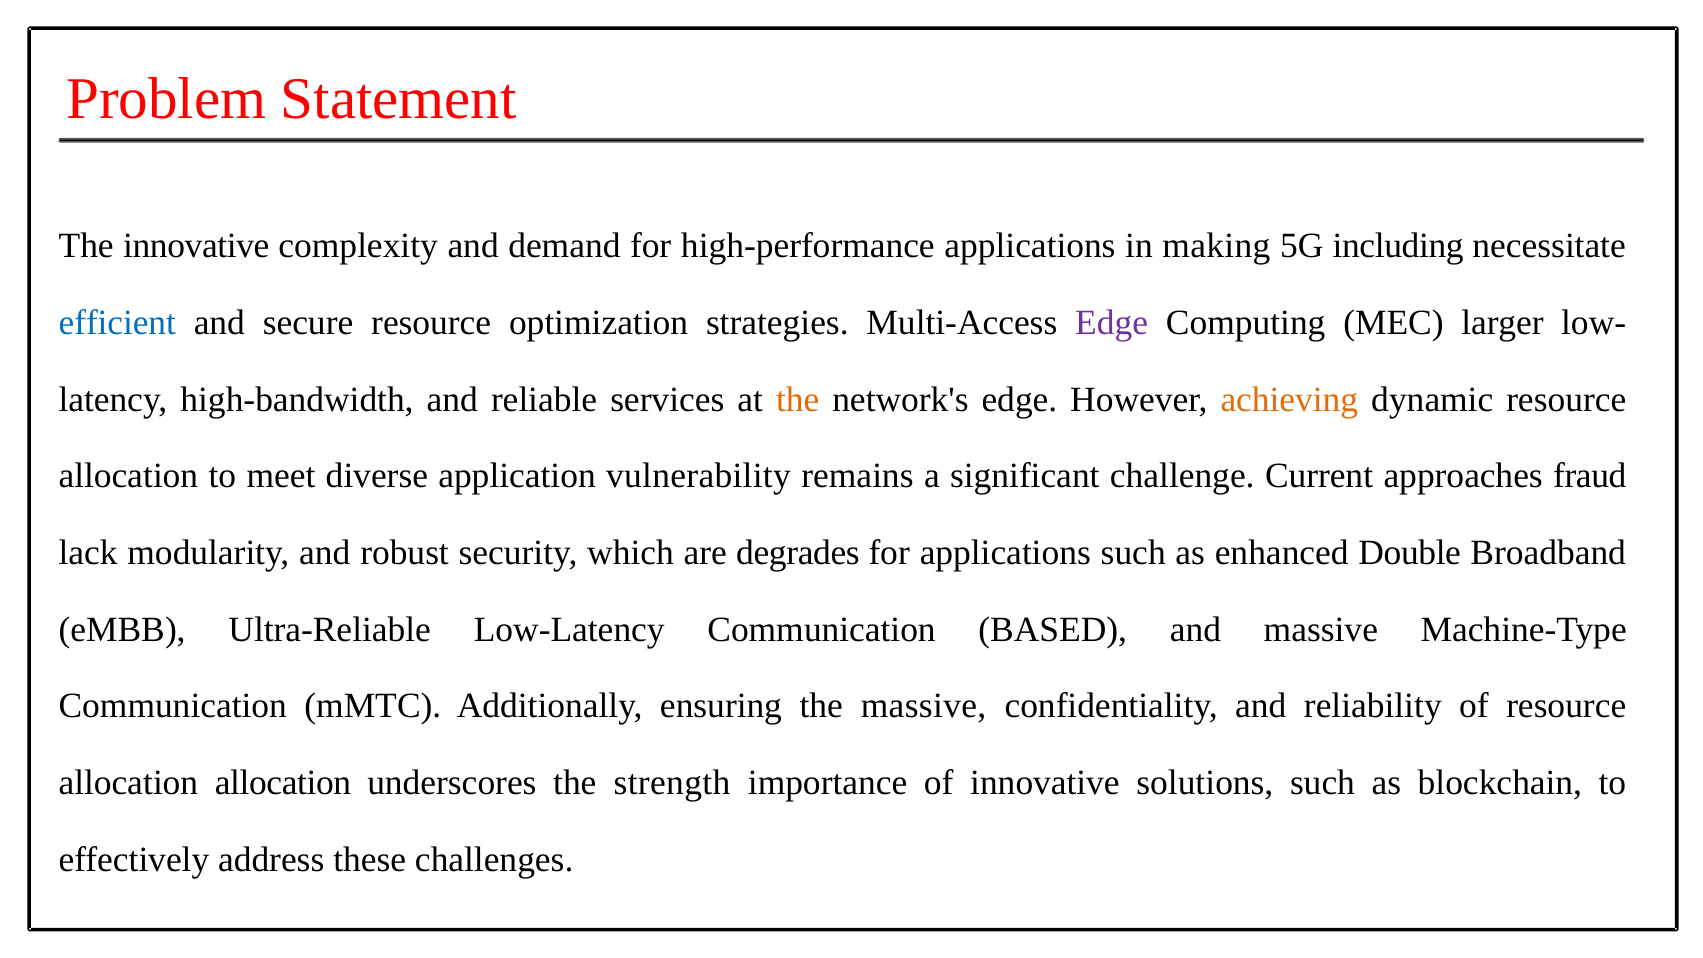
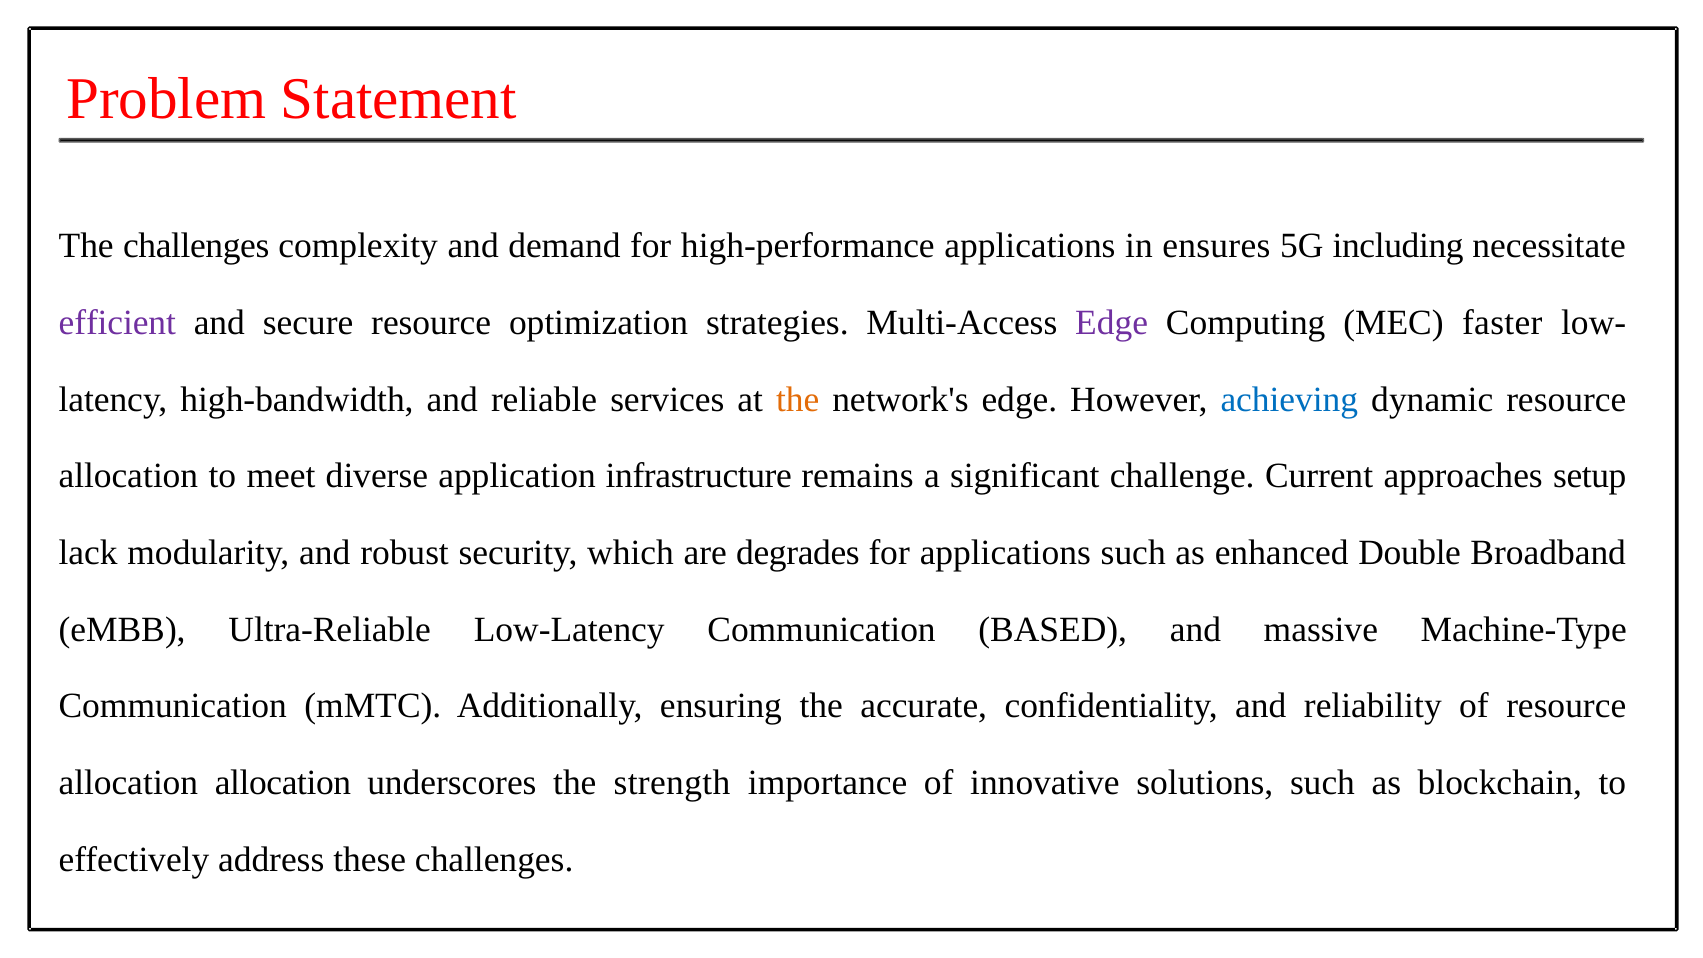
The innovative: innovative -> challenges
making: making -> ensures
efficient colour: blue -> purple
larger: larger -> faster
achieving colour: orange -> blue
vulnerability: vulnerability -> infrastructure
fraud: fraud -> setup
the massive: massive -> accurate
